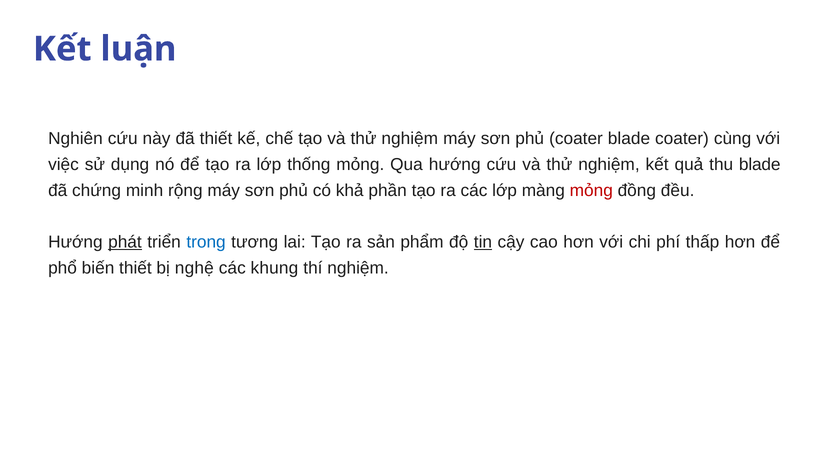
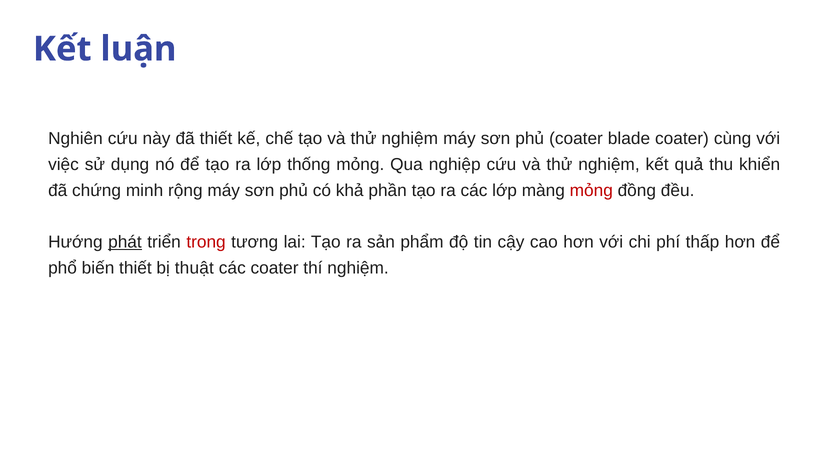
Qua hướng: hướng -> nghiệp
thu blade: blade -> khiển
trong colour: blue -> red
tin underline: present -> none
nghệ: nghệ -> thuật
các khung: khung -> coater
